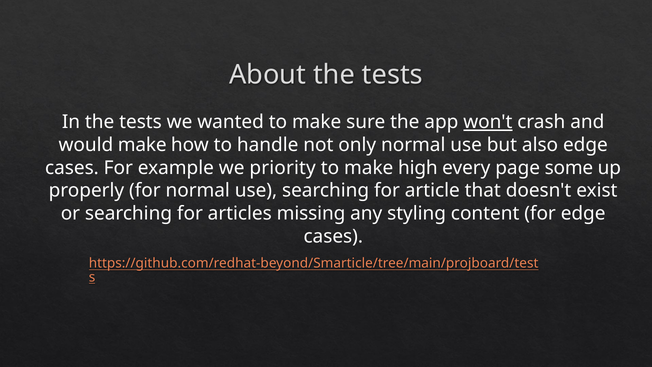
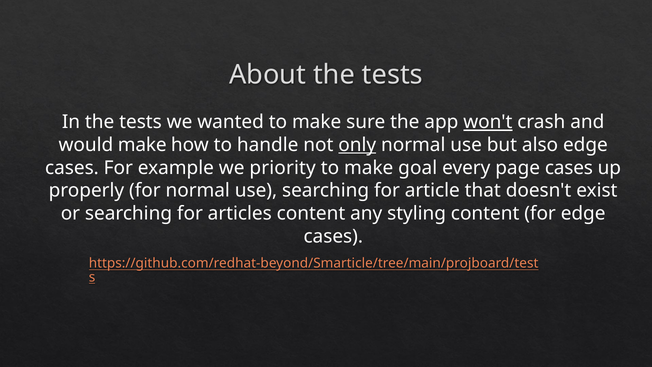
only underline: none -> present
high: high -> goal
page some: some -> cases
articles missing: missing -> content
